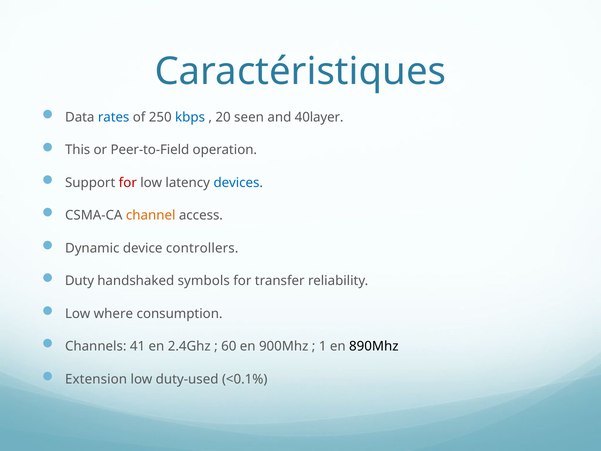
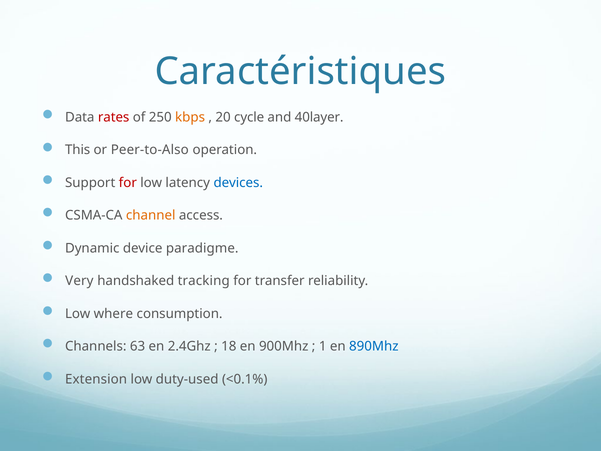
rates colour: blue -> red
kbps colour: blue -> orange
seen: seen -> cycle
Peer-to-Field: Peer-to-Field -> Peer-to-Also
controllers: controllers -> paradigme
Duty: Duty -> Very
symbols: symbols -> tracking
41: 41 -> 63
60: 60 -> 18
890Mhz colour: black -> blue
